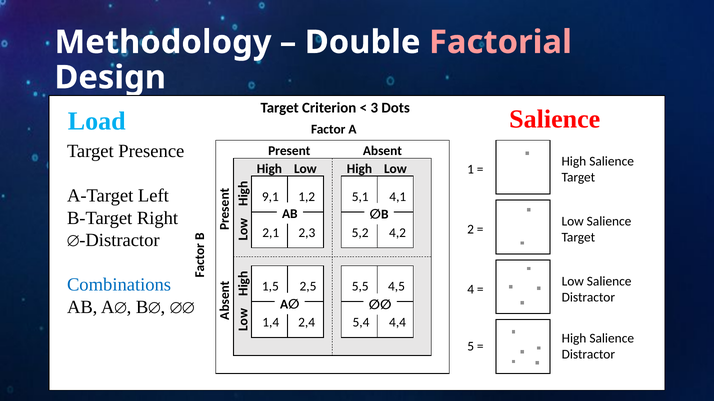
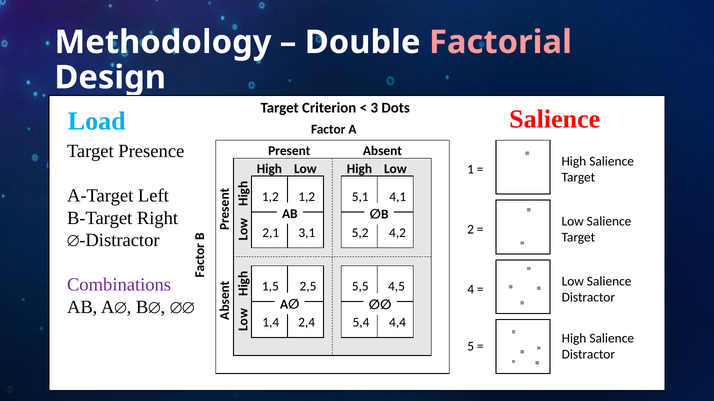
9,1 at (270, 197): 9,1 -> 1,2
2,3: 2,3 -> 3,1
Combinations colour: blue -> purple
